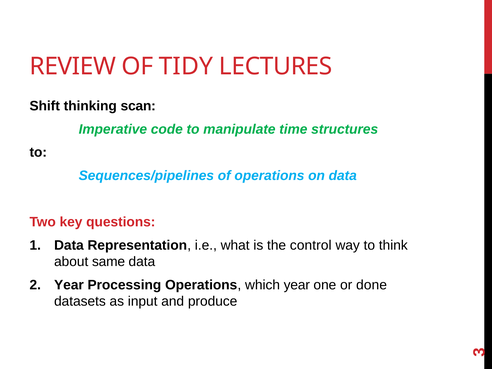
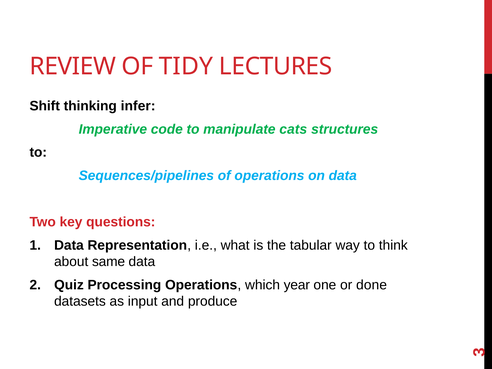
scan: scan -> infer
time: time -> cats
control: control -> tabular
Year at (69, 285): Year -> Quiz
